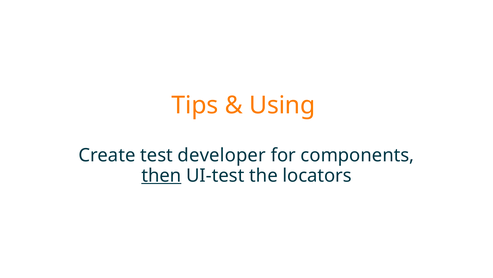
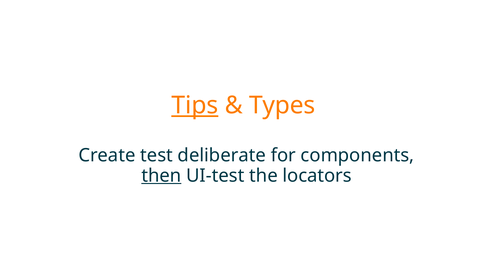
Tips underline: none -> present
Using: Using -> Types
developer: developer -> deliberate
